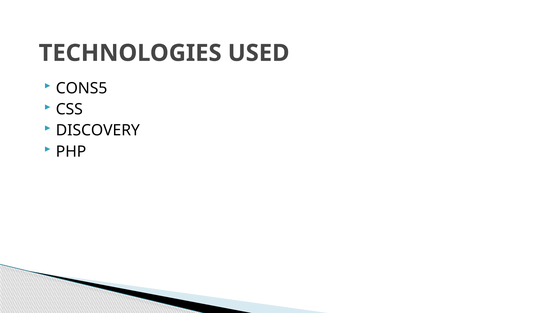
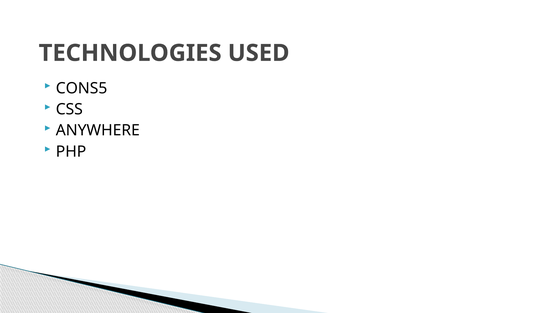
DISCOVERY: DISCOVERY -> ANYWHERE
